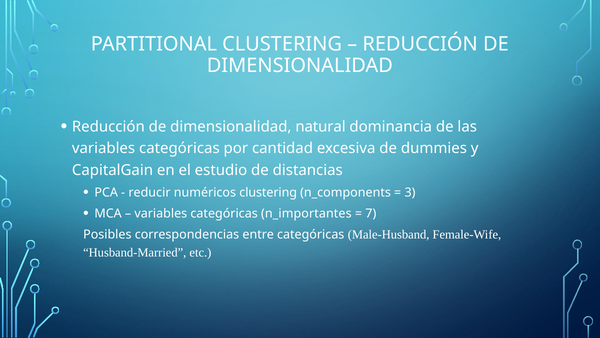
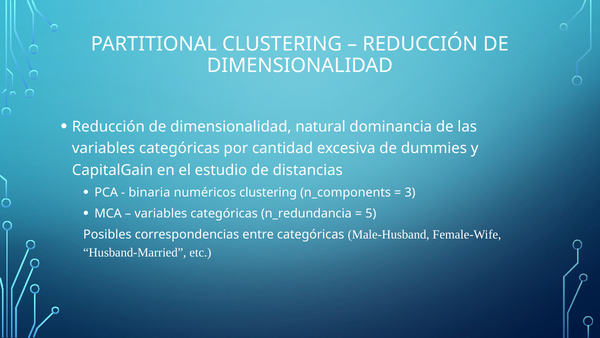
reducir: reducir -> binaria
n_importantes: n_importantes -> n_redundancia
7: 7 -> 5
